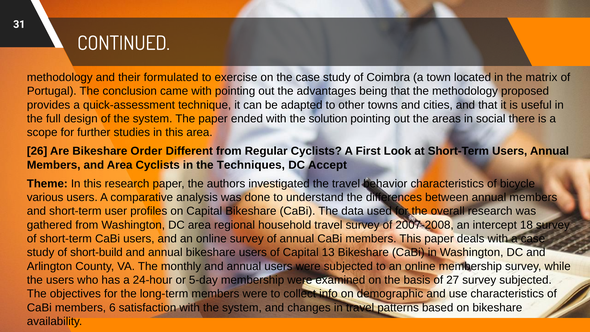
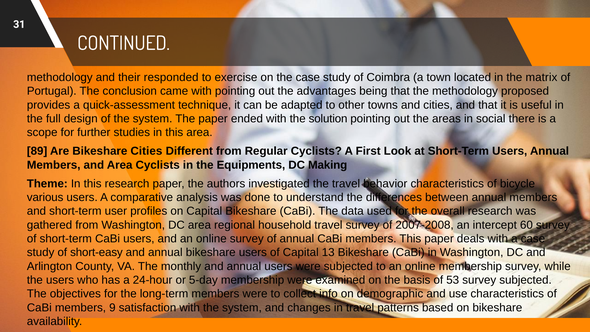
formulated: formulated -> responded
26: 26 -> 89
Bikeshare Order: Order -> Cities
Techniques: Techniques -> Equipments
Accept: Accept -> Making
18: 18 -> 60
short-build: short-build -> short-easy
27: 27 -> 53
6: 6 -> 9
